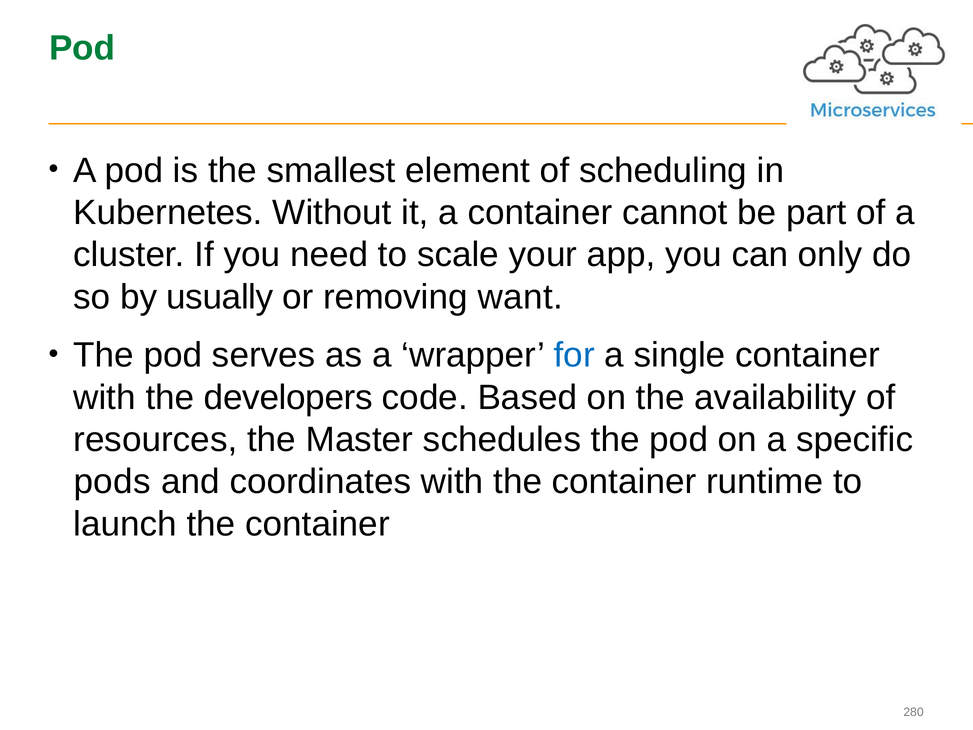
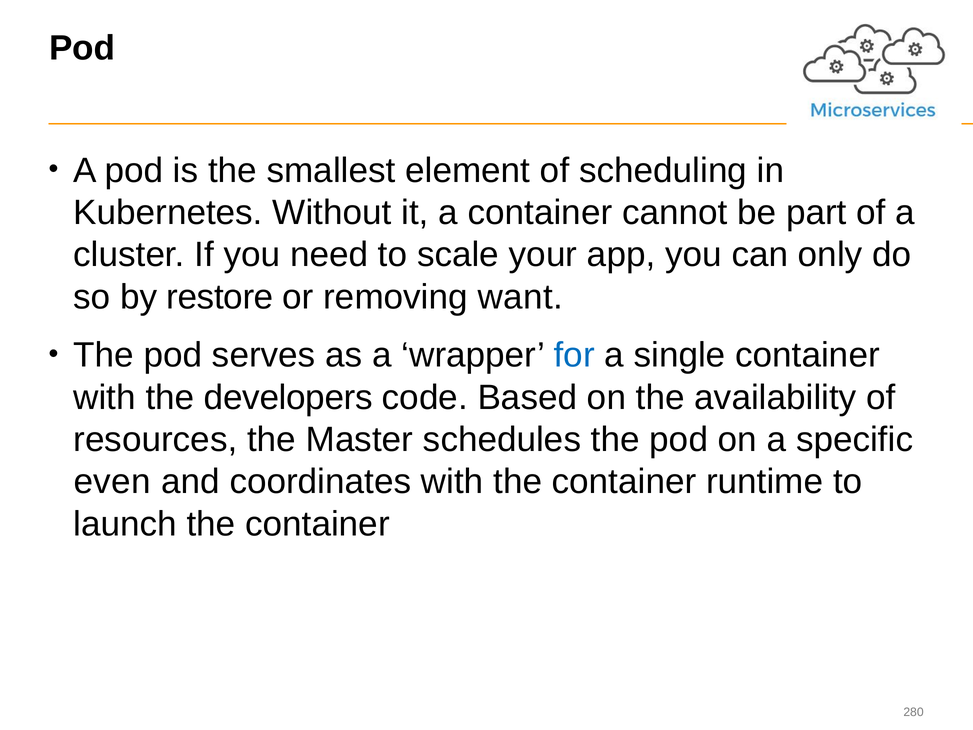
Pod at (82, 48) colour: green -> black
usually: usually -> restore
pods: pods -> even
